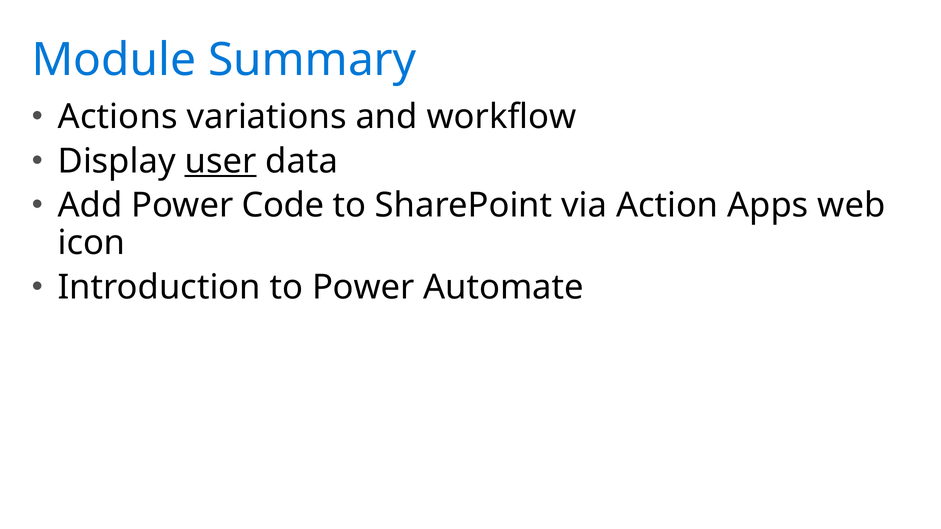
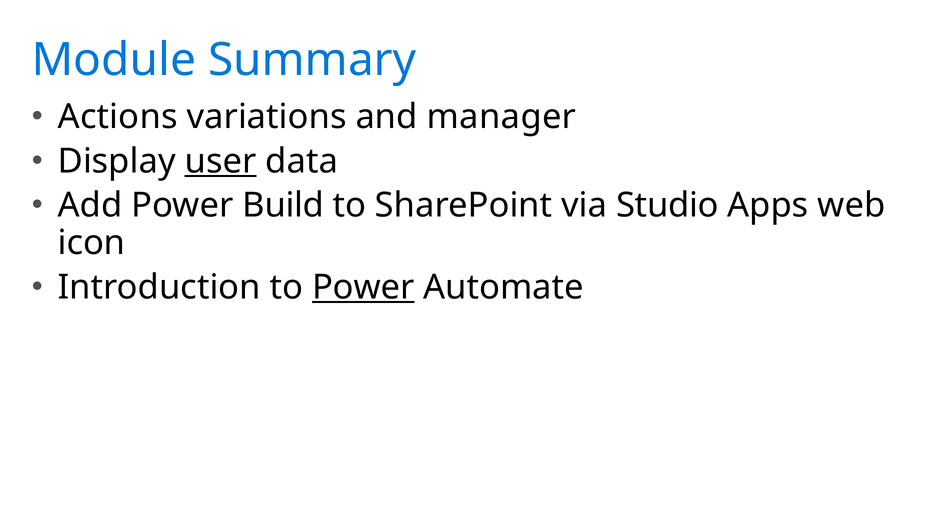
workflow: workflow -> manager
Code: Code -> Build
Action: Action -> Studio
Power at (363, 287) underline: none -> present
